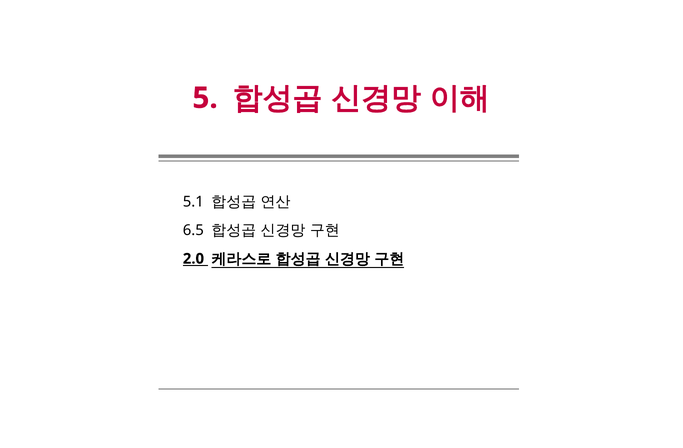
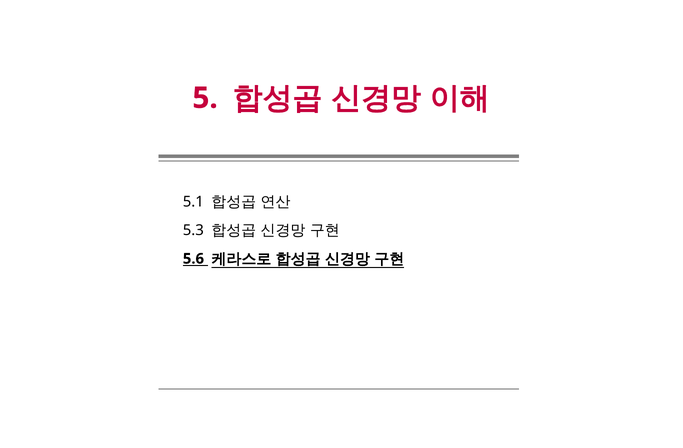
6.5: 6.5 -> 5.3
2.0: 2.0 -> 5.6
